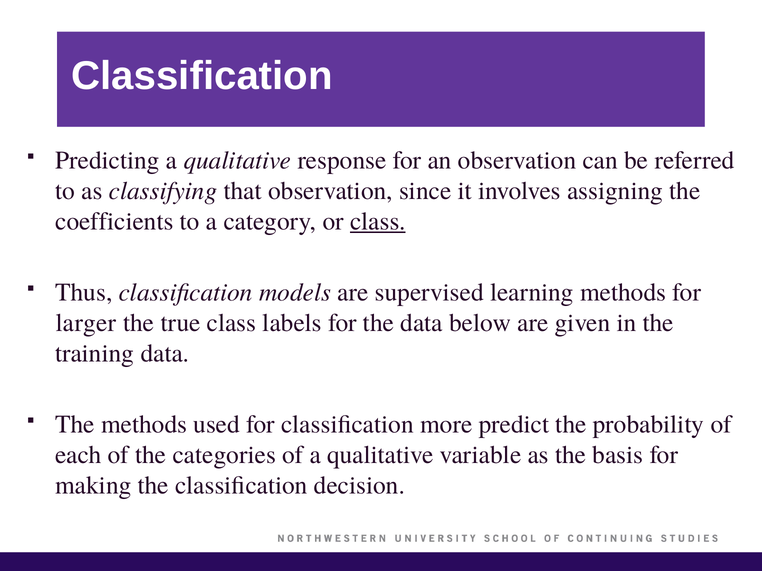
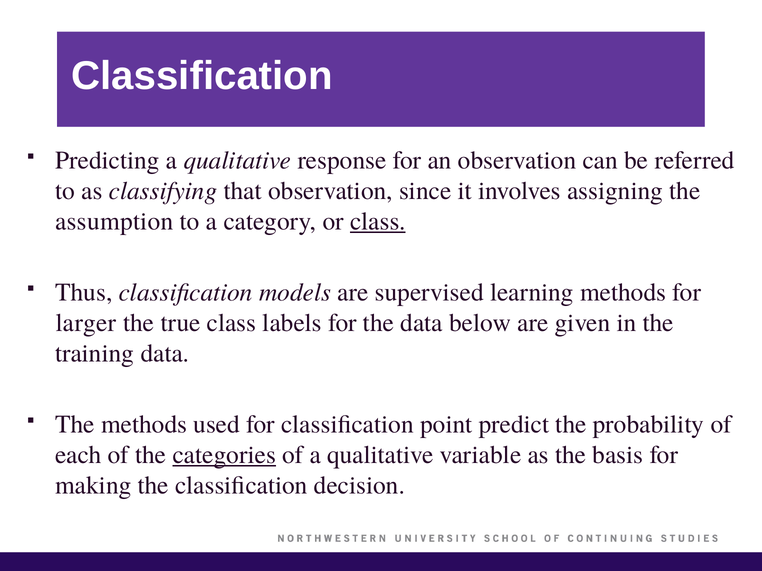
coefficients: coefficients -> assumption
more: more -> point
categories underline: none -> present
